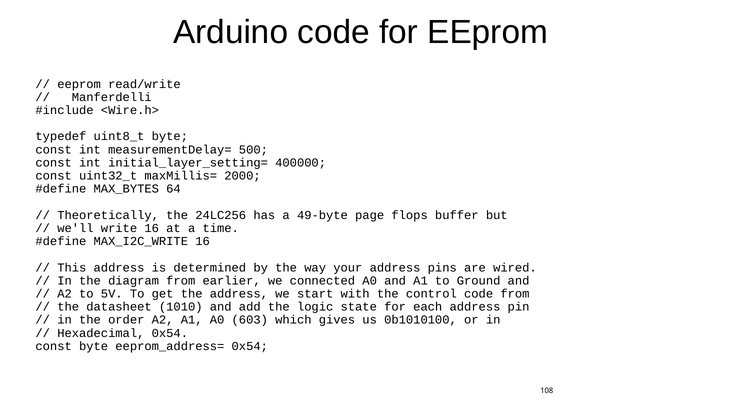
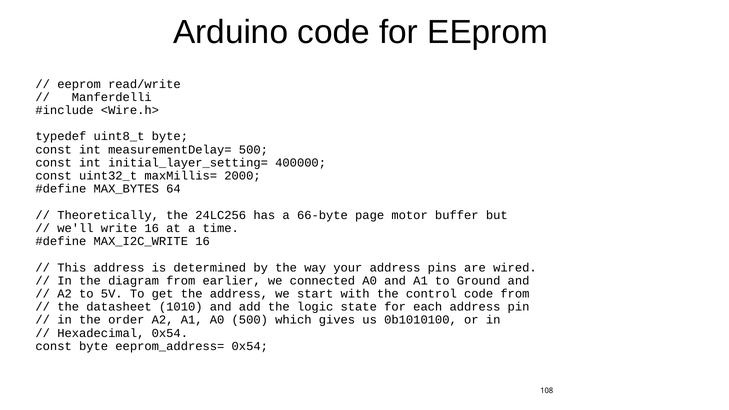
49-byte: 49-byte -> 66-byte
flops: flops -> motor
A0 603: 603 -> 500
